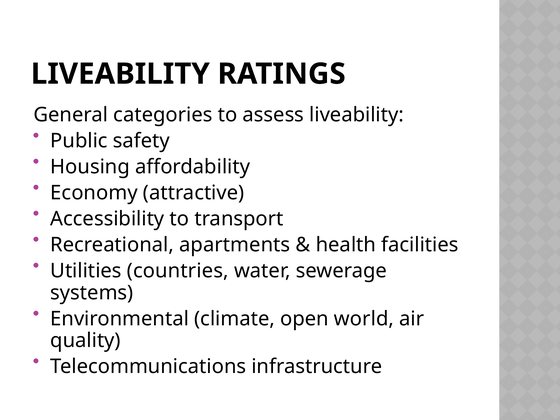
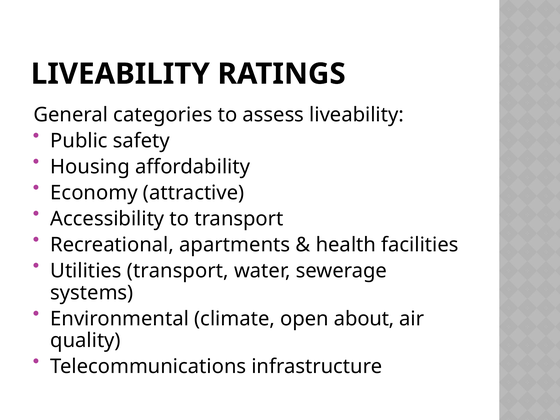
Utilities countries: countries -> transport
world: world -> about
